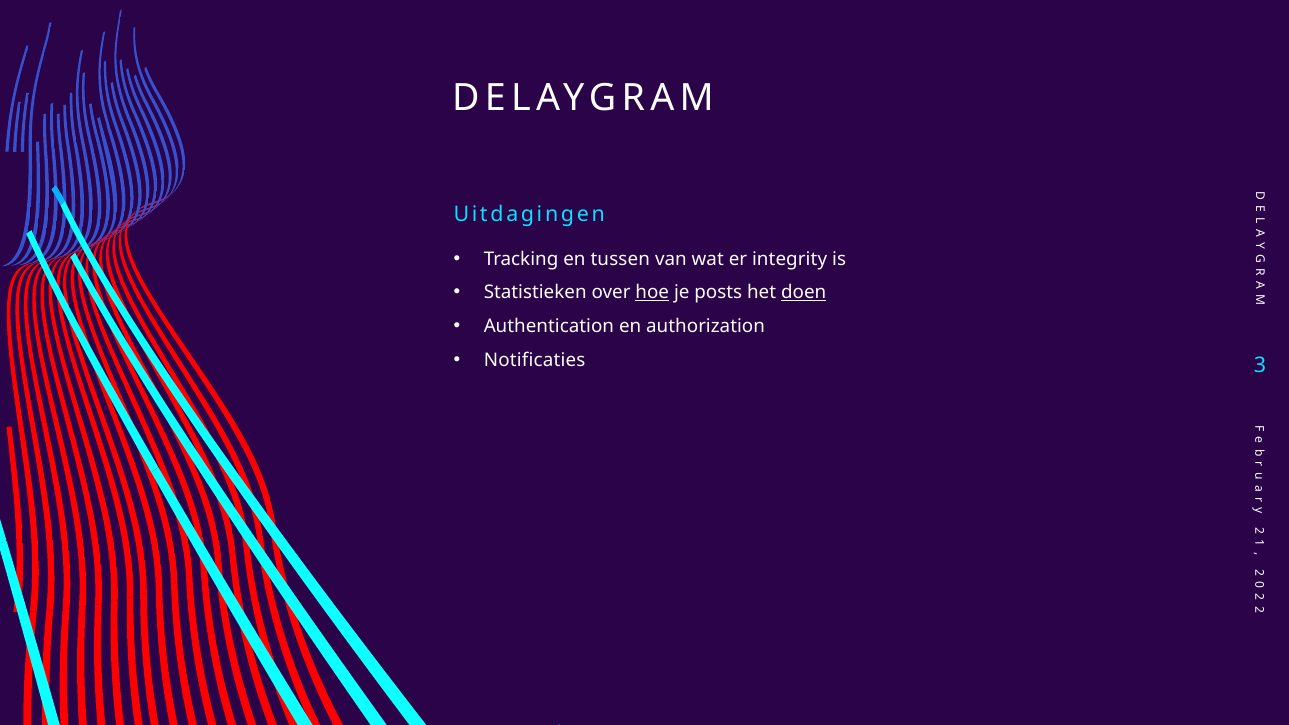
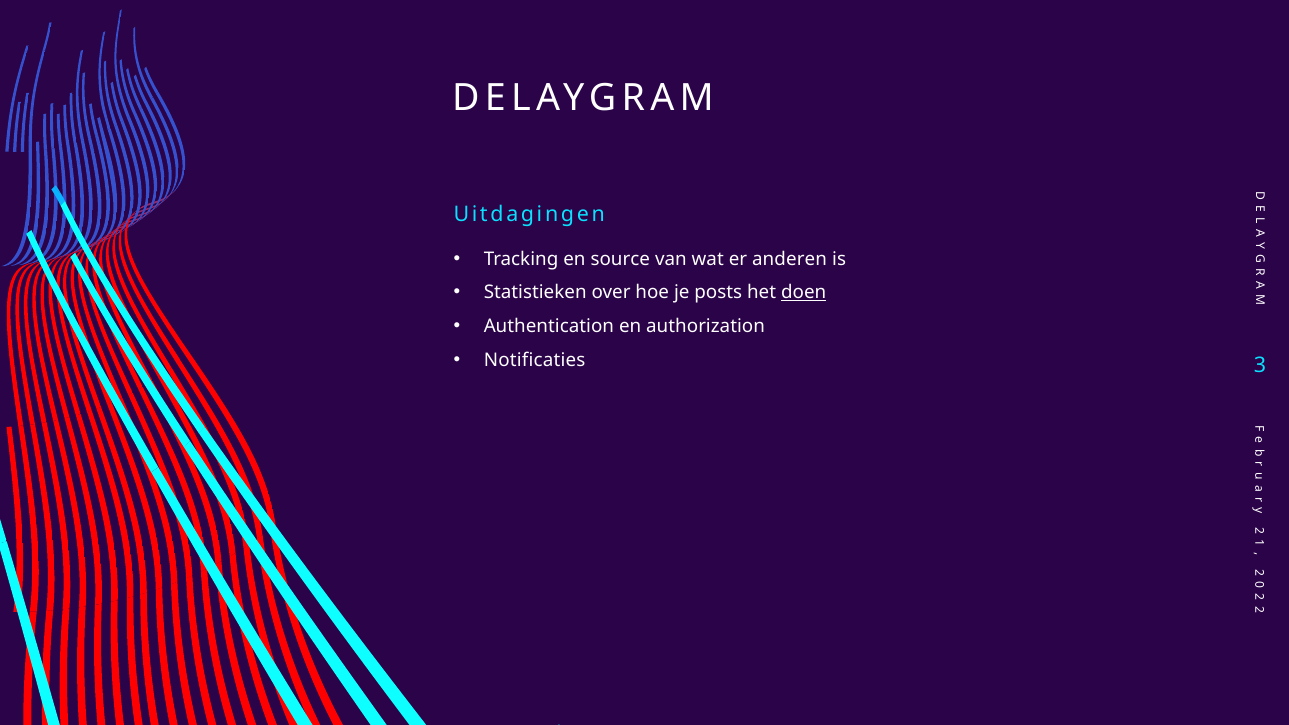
tussen: tussen -> source
integrity: integrity -> anderen
hoe underline: present -> none
